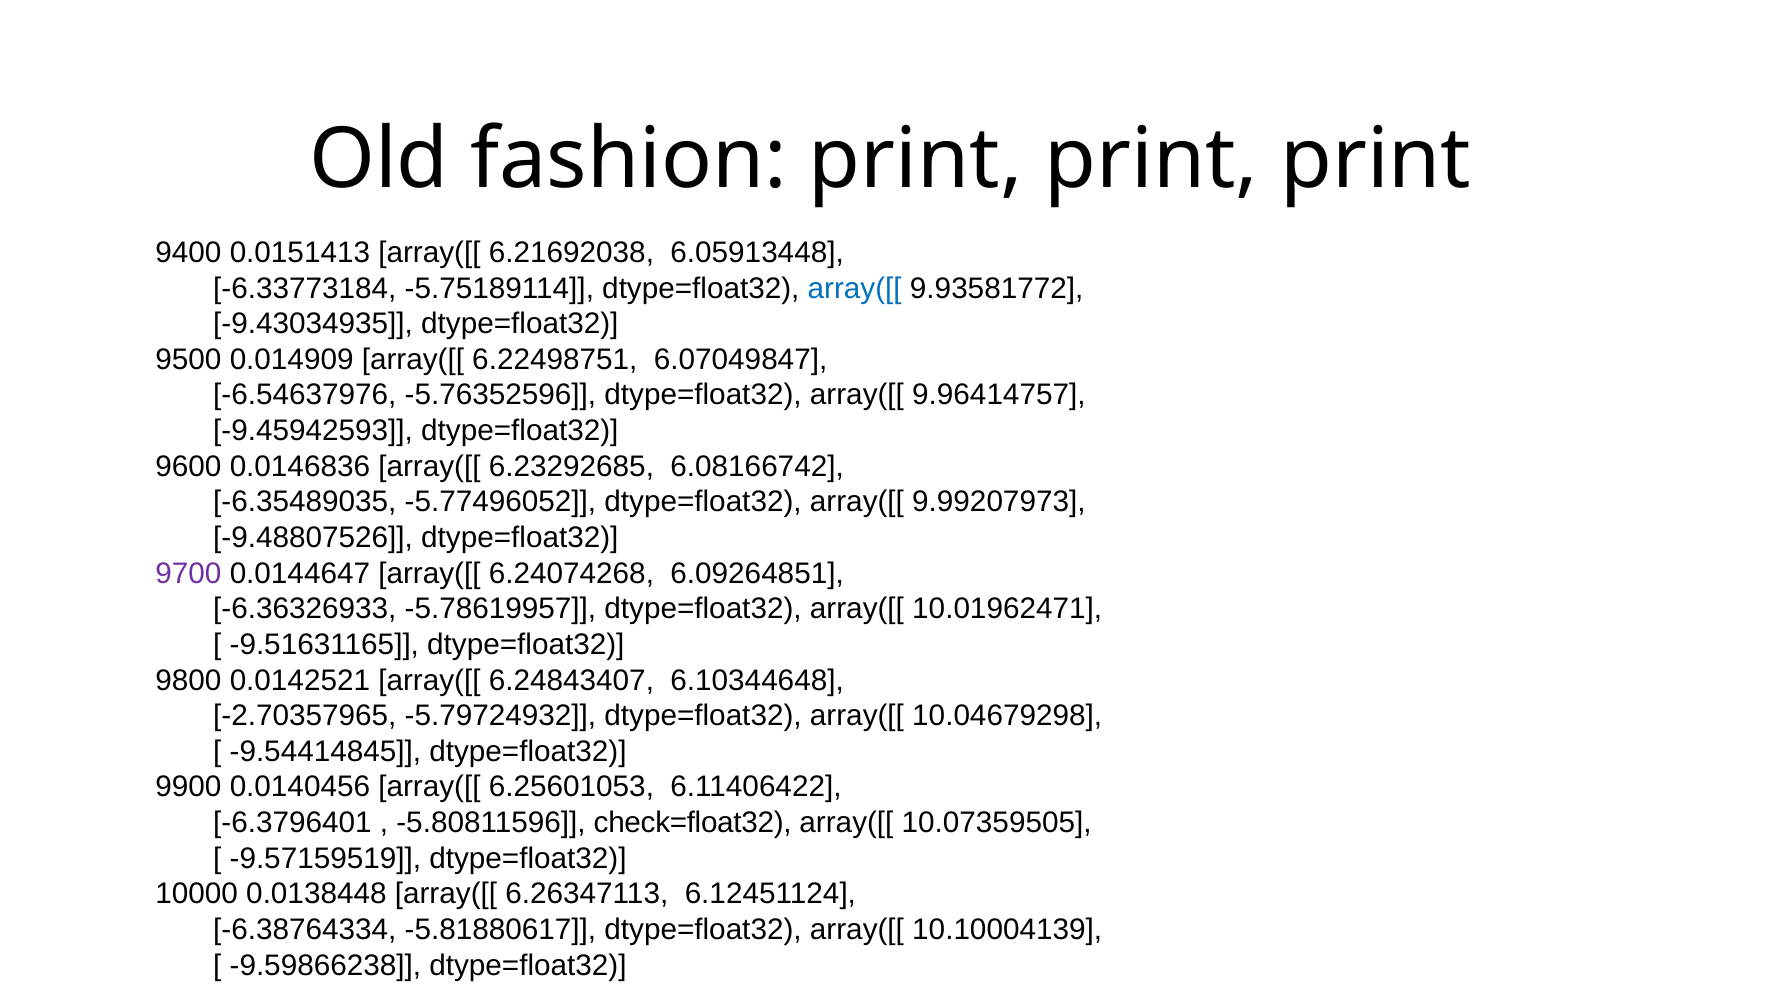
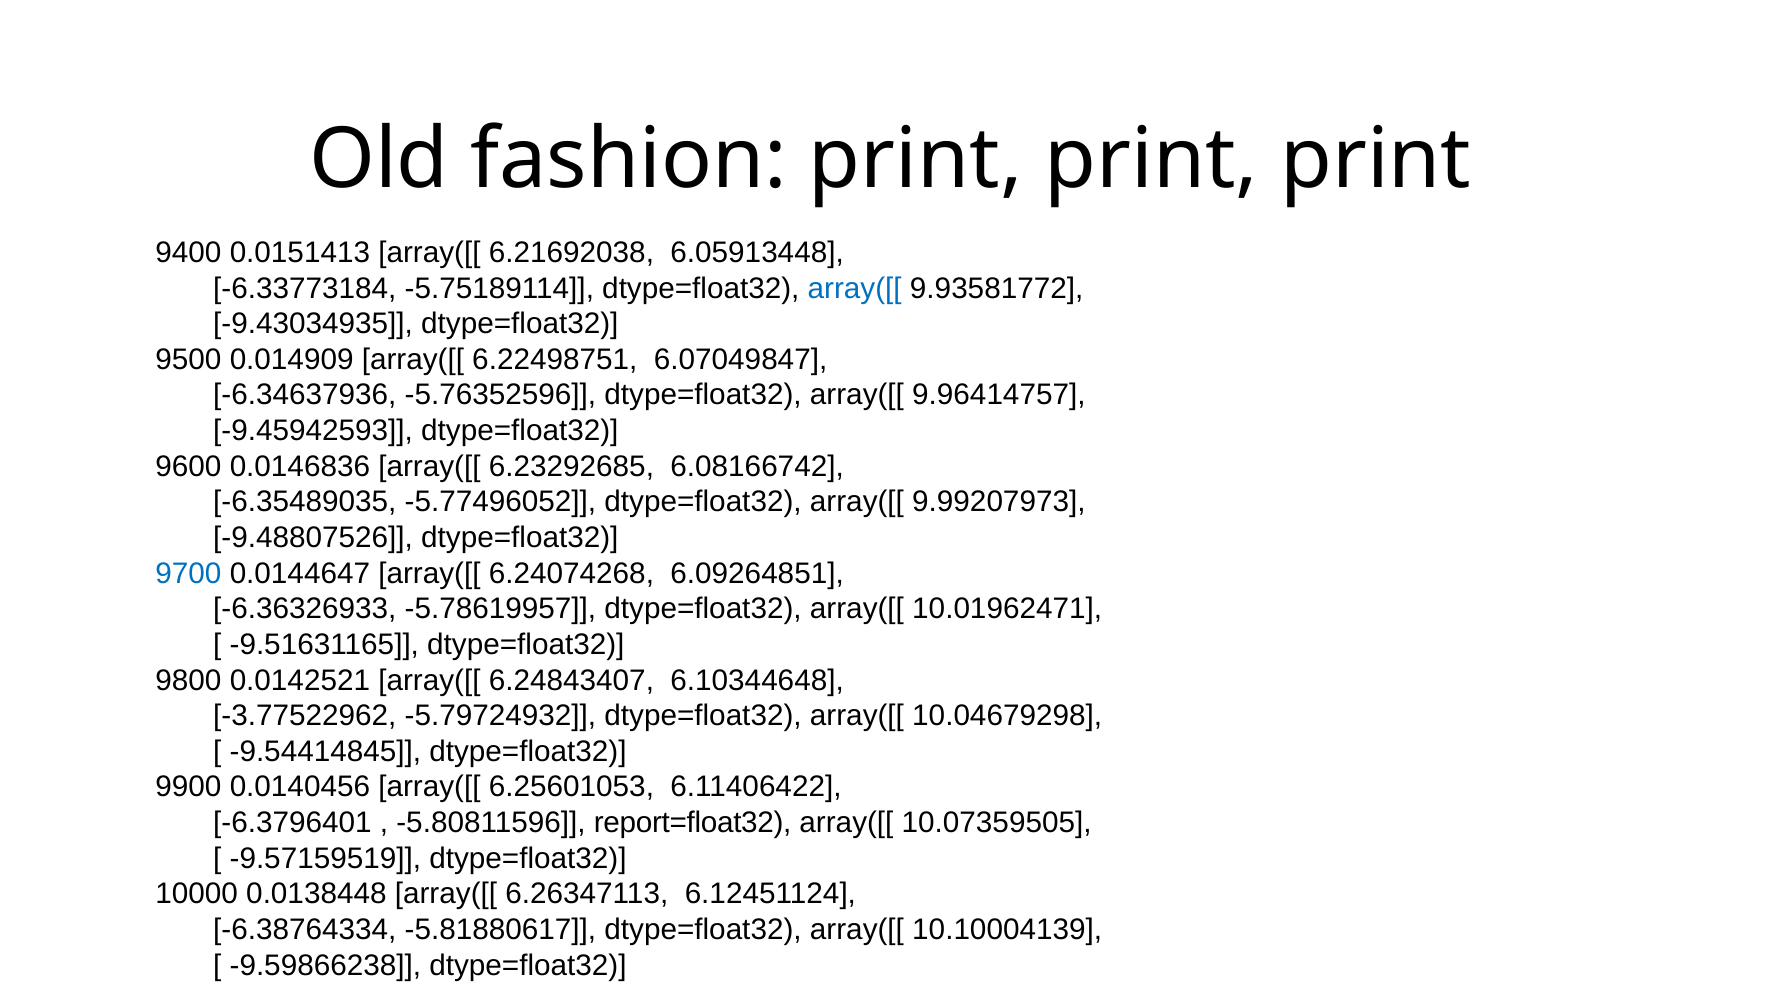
-6.54637976: -6.54637976 -> -6.34637936
9700 colour: purple -> blue
-2.70357965: -2.70357965 -> -3.77522962
check=float32: check=float32 -> report=float32
